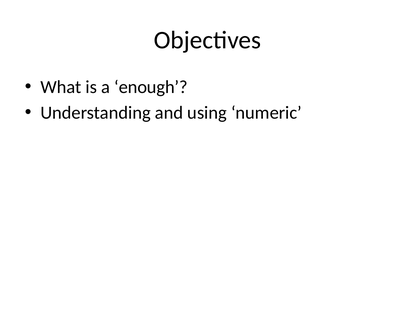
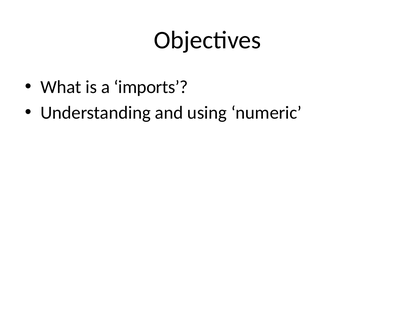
enough: enough -> imports
